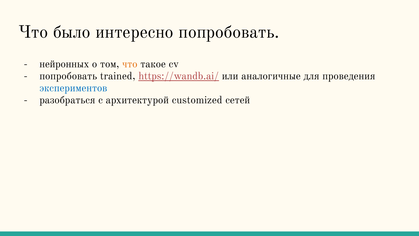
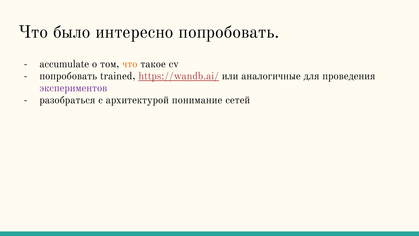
нейронных: нейронных -> accumulate
экспериментов colour: blue -> purple
customized: customized -> понимание
